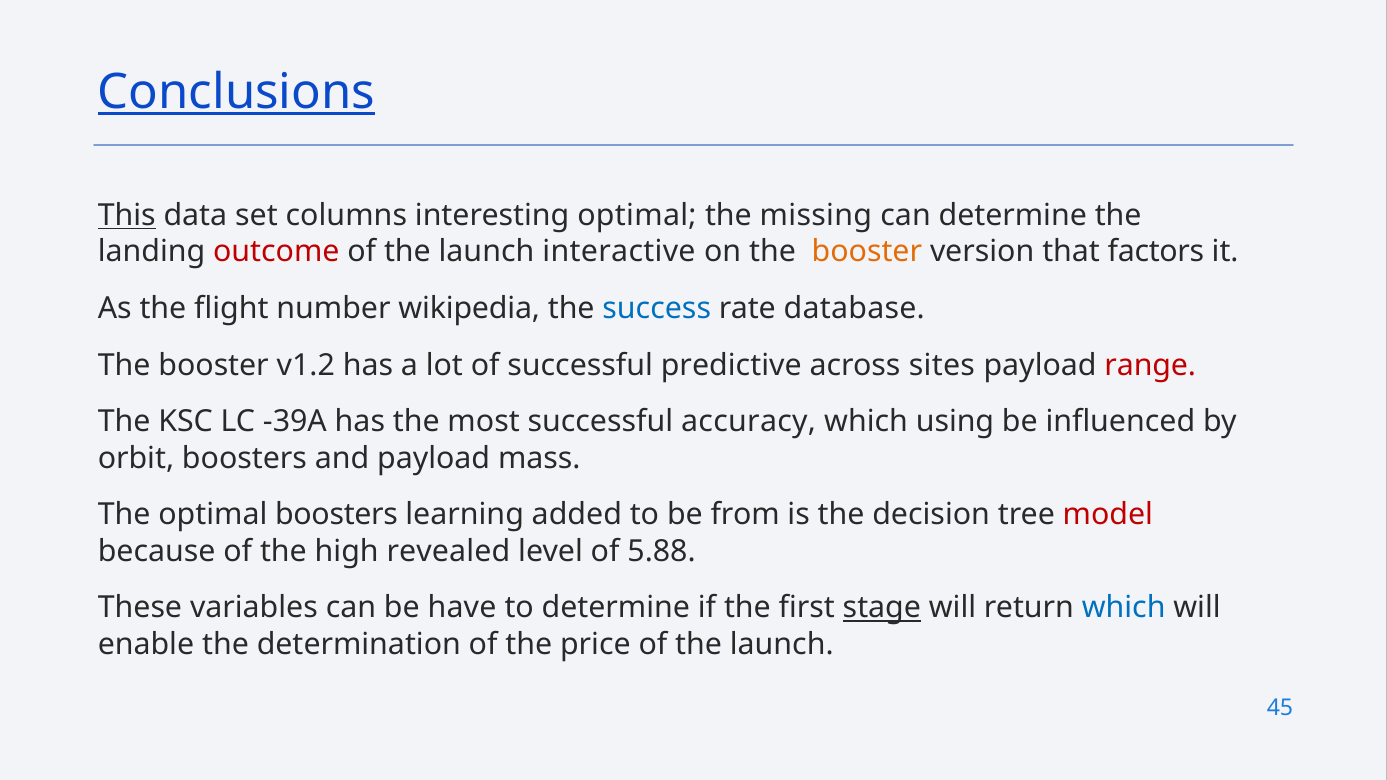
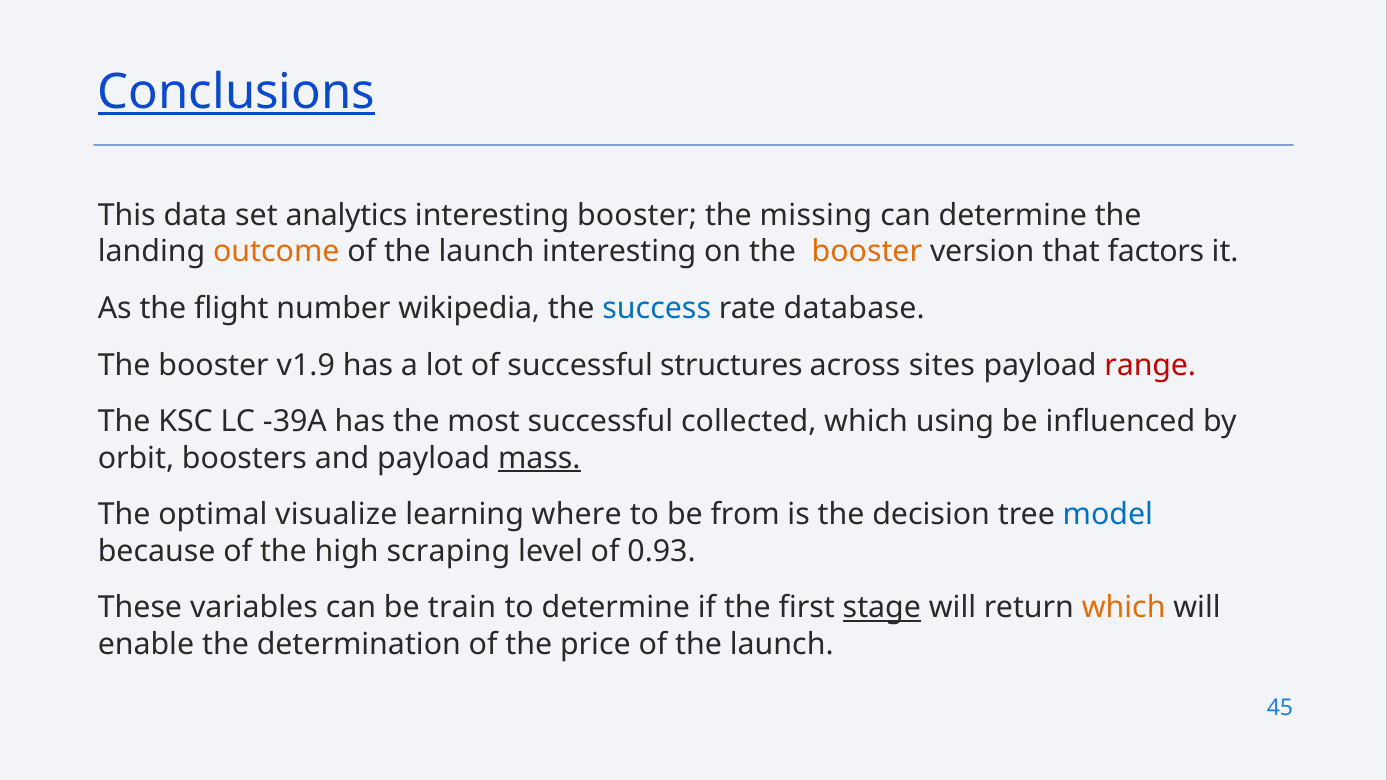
This underline: present -> none
columns: columns -> analytics
interesting optimal: optimal -> booster
outcome colour: red -> orange
launch interactive: interactive -> interesting
v1.2: v1.2 -> v1.9
predictive: predictive -> structures
accuracy: accuracy -> collected
mass underline: none -> present
optimal boosters: boosters -> visualize
added: added -> where
model colour: red -> blue
revealed: revealed -> scraping
5.88: 5.88 -> 0.93
have: have -> train
which at (1124, 608) colour: blue -> orange
